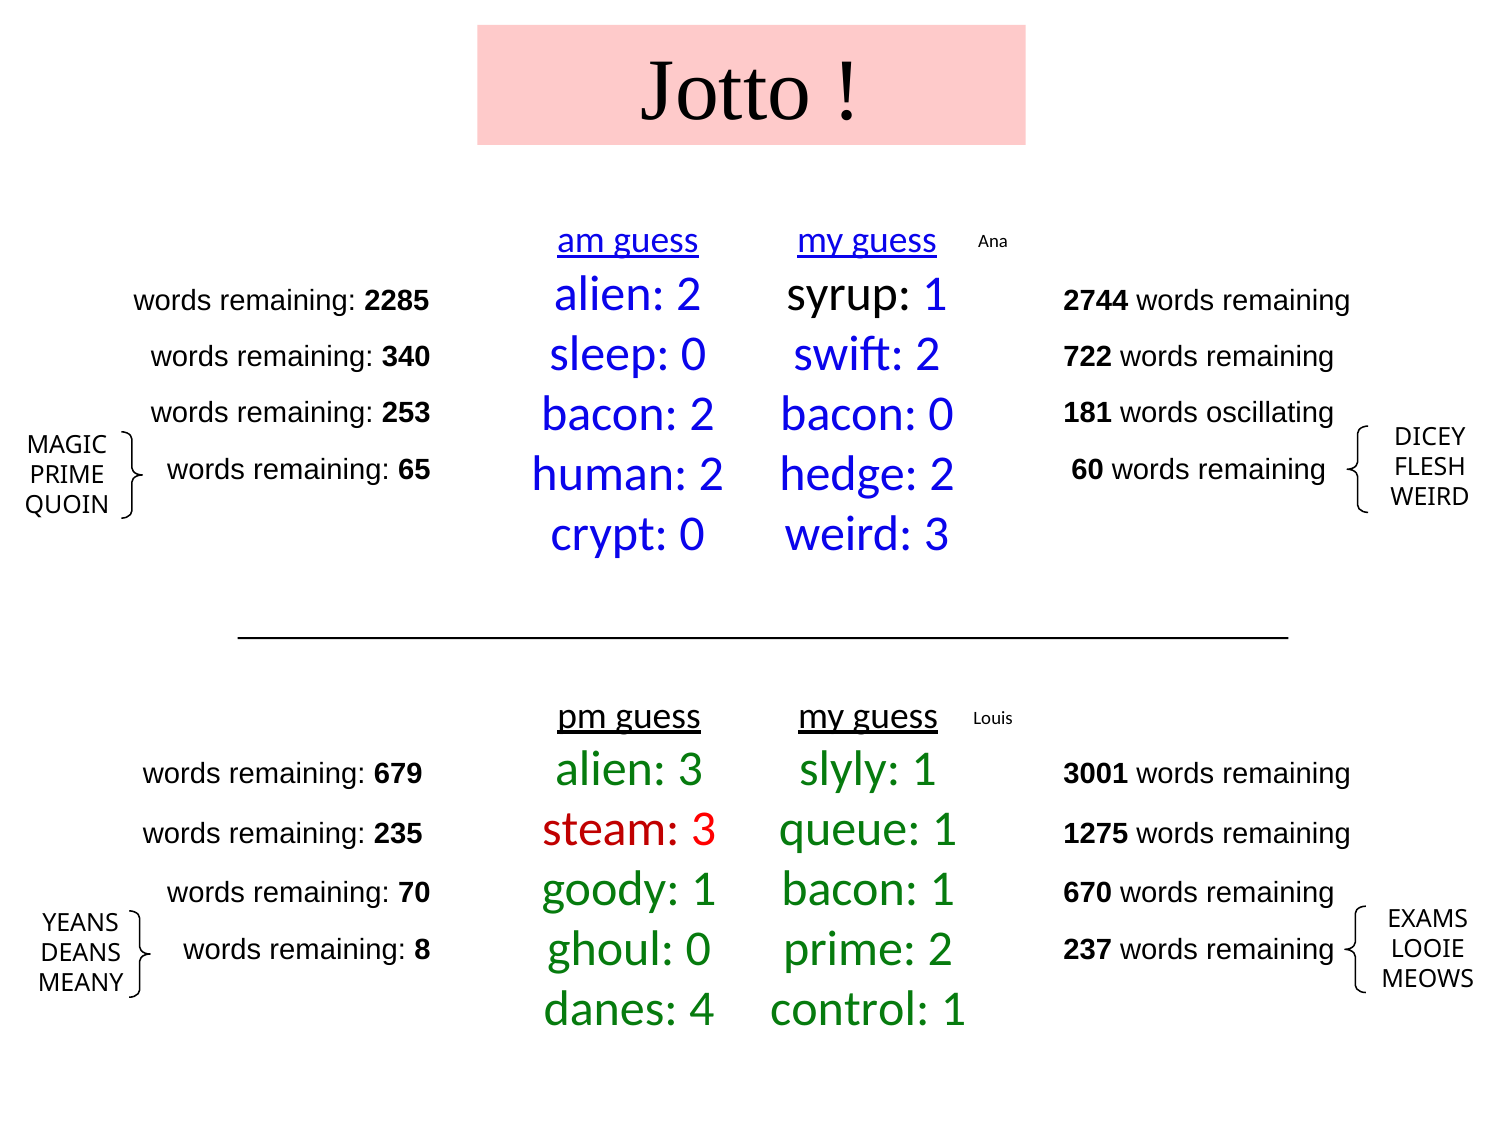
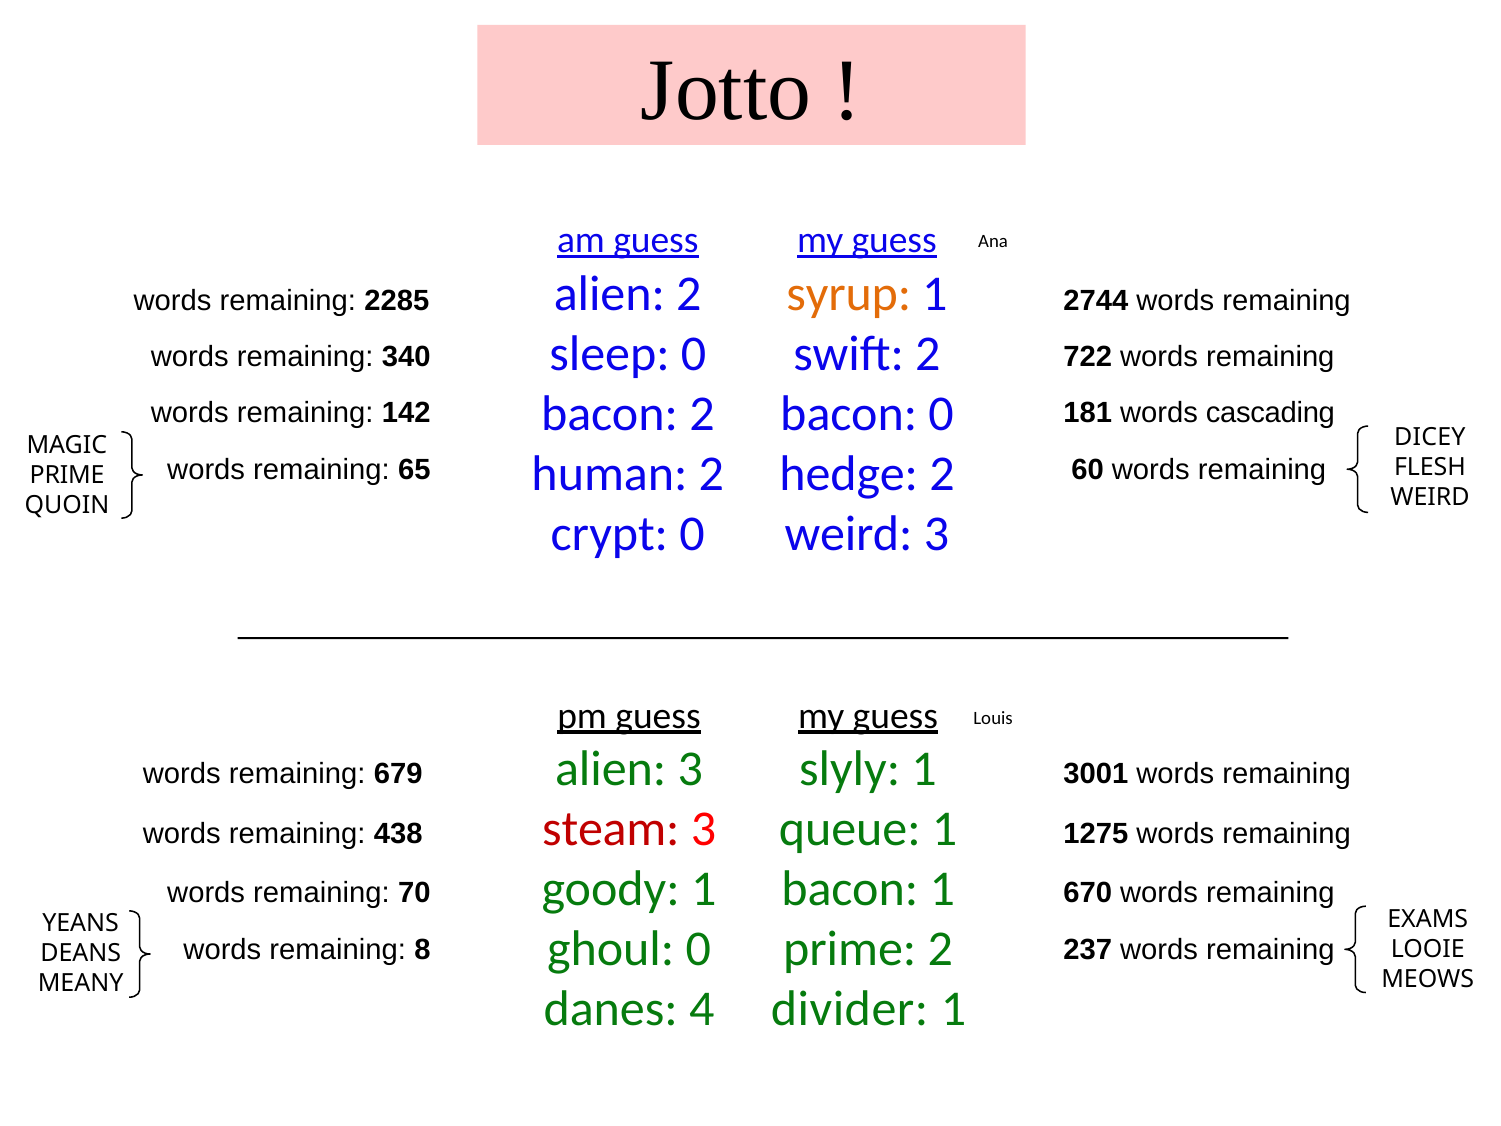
syrup colour: black -> orange
253: 253 -> 142
oscillating: oscillating -> cascading
235: 235 -> 438
control: control -> divider
